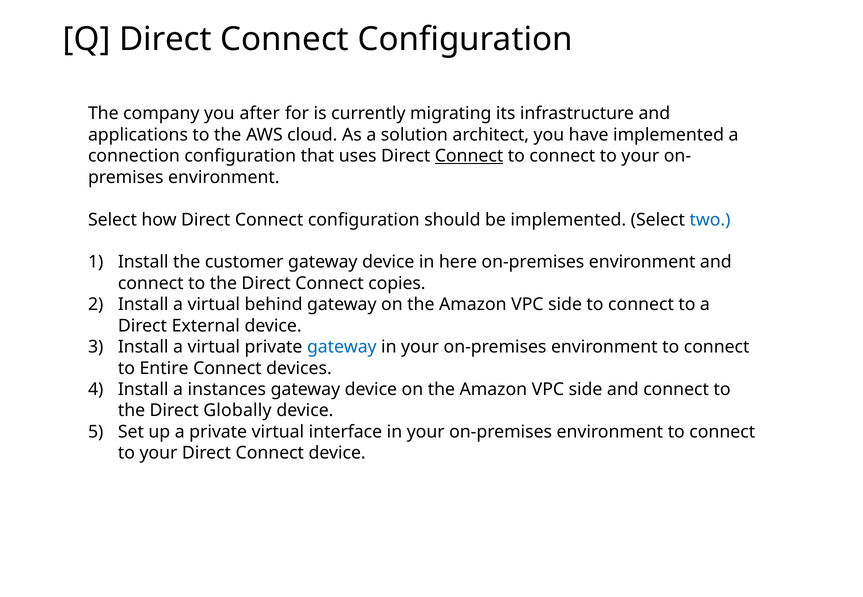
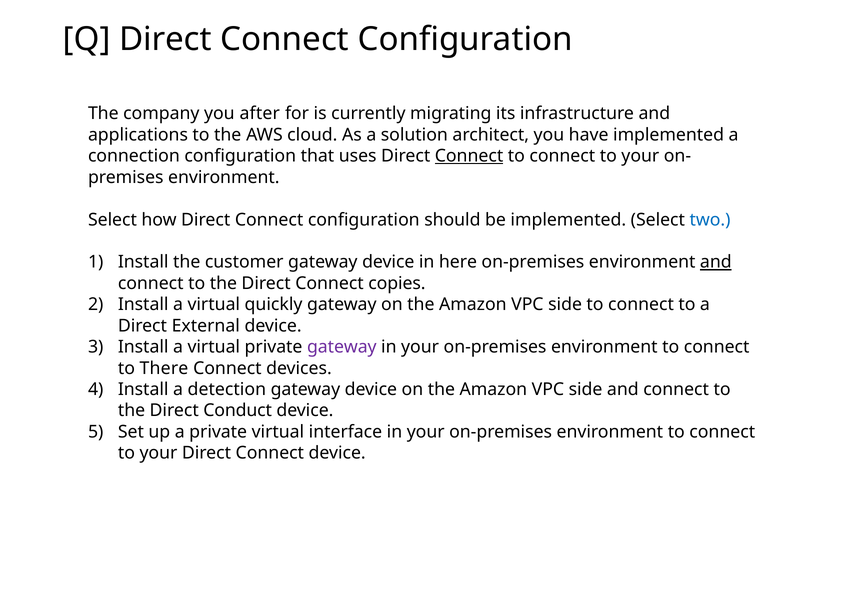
and at (716, 262) underline: none -> present
behind: behind -> quickly
gateway at (342, 347) colour: blue -> purple
Entire: Entire -> There
instances: instances -> detection
Globally: Globally -> Conduct
